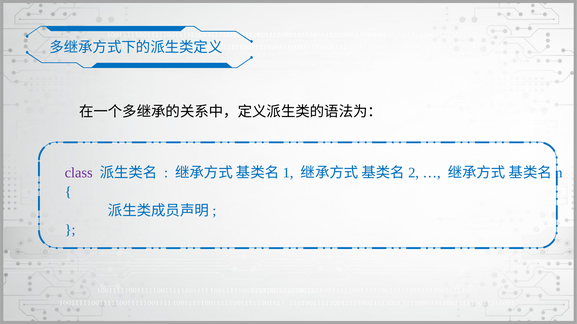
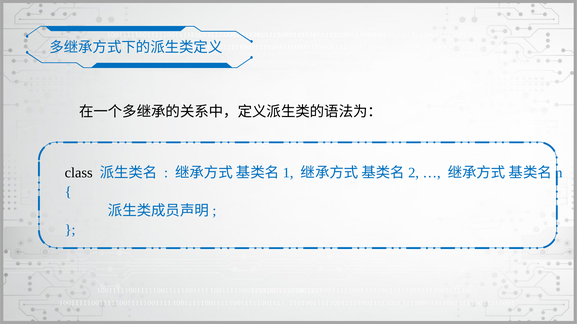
class colour: purple -> black
